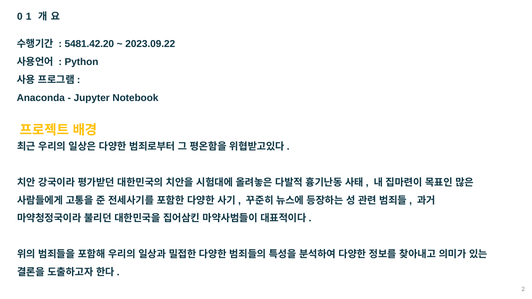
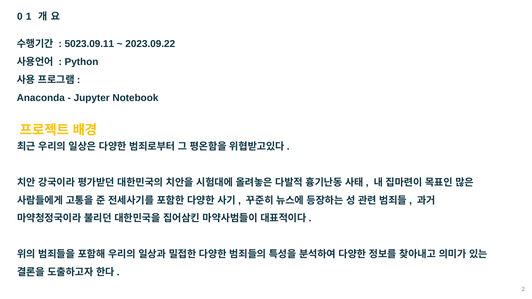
5481.42.20: 5481.42.20 -> 5023.09.11
